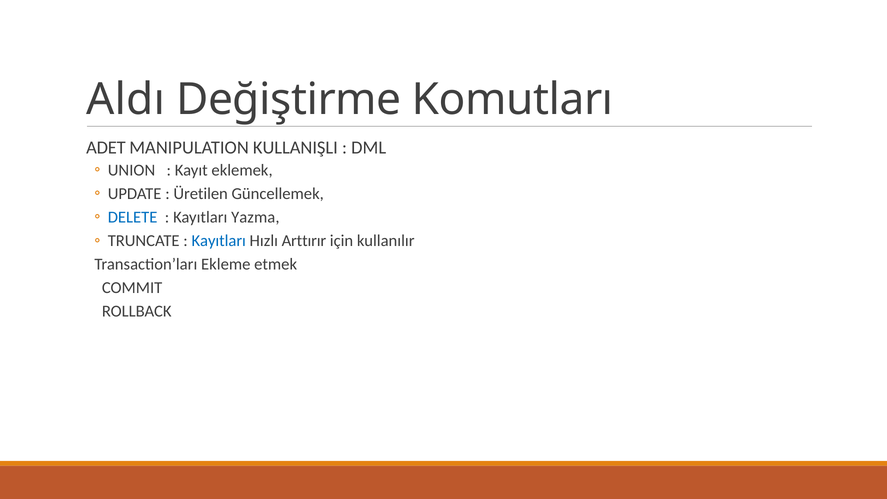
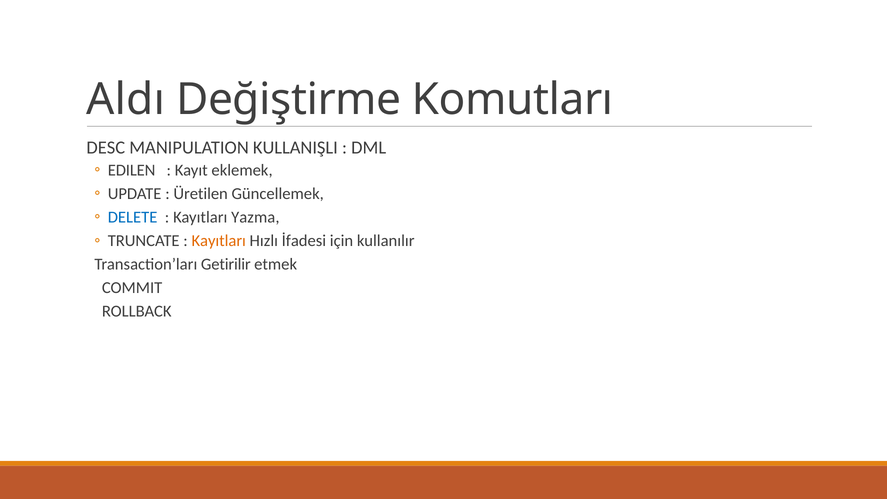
ADET: ADET -> DESC
UNION: UNION -> EDILEN
Kayıtları at (219, 241) colour: blue -> orange
Arttırır: Arttırır -> İfadesi
Ekleme: Ekleme -> Getirilir
